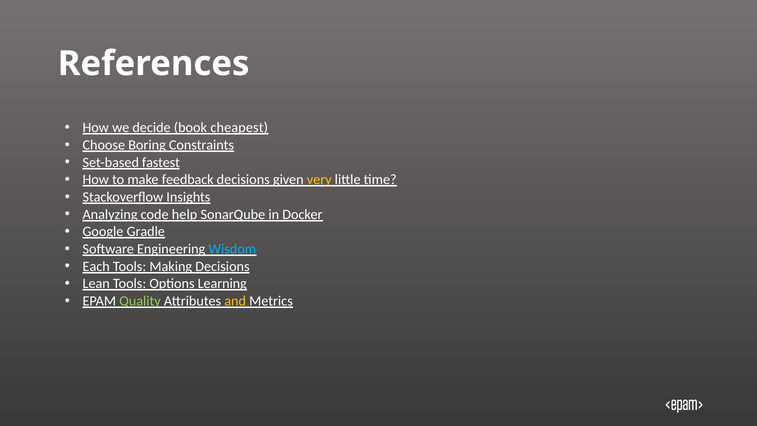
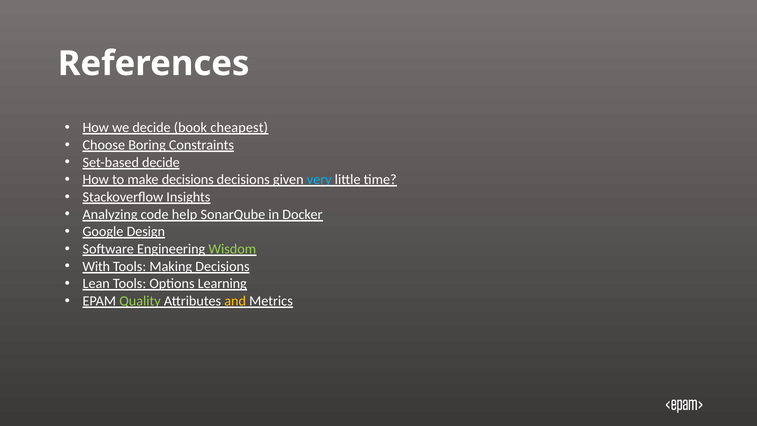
Set-based fastest: fastest -> decide
make feedback: feedback -> decisions
very colour: yellow -> light blue
Gradle: Gradle -> Design
Wisdom colour: light blue -> light green
Each: Each -> With
